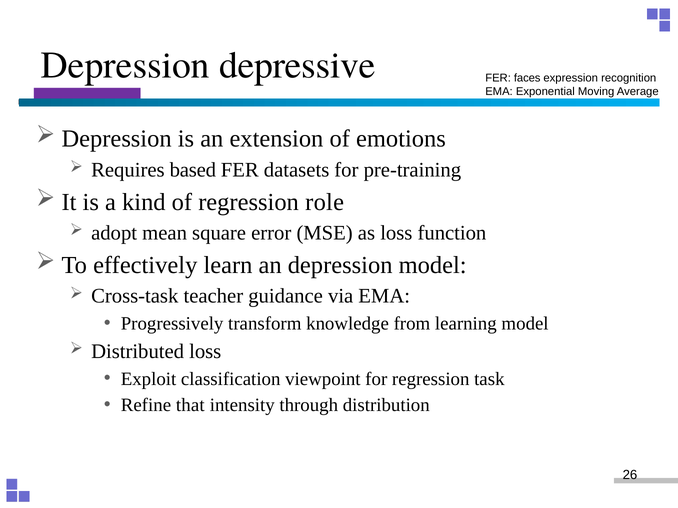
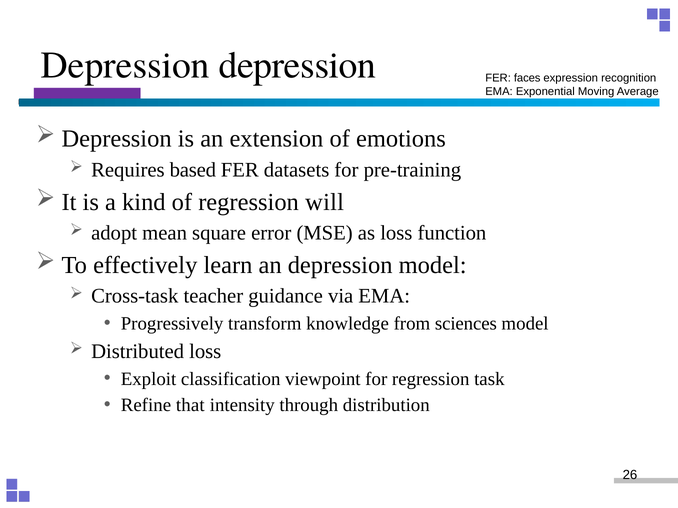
Depression depressive: depressive -> depression
role: role -> will
learning: learning -> sciences
